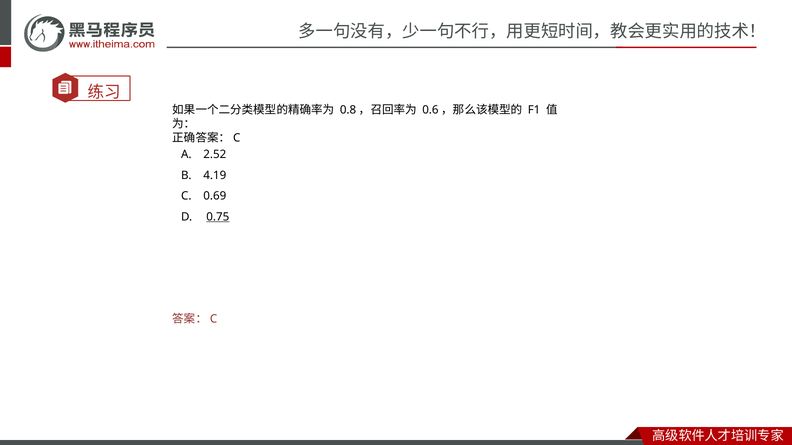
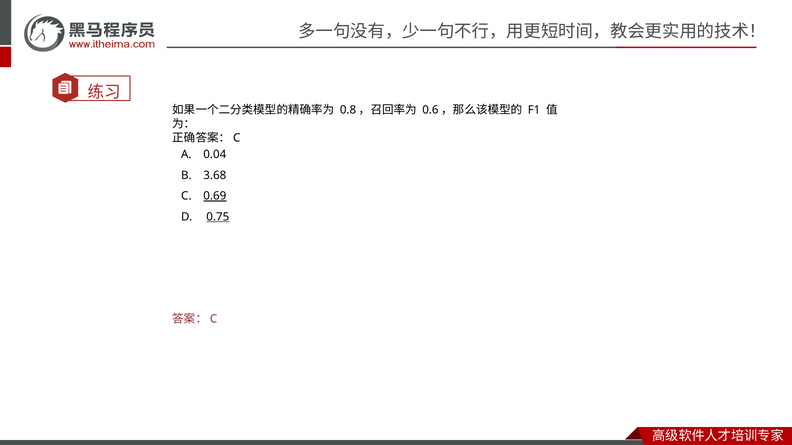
2.52: 2.52 -> 0.04
4.19: 4.19 -> 3.68
0.69 underline: none -> present
